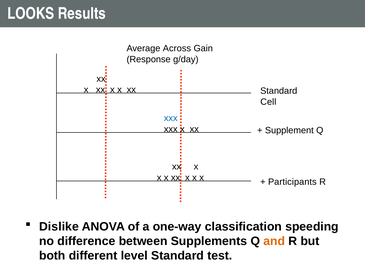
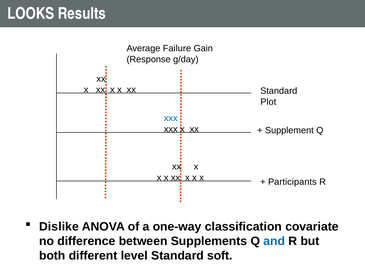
Across: Across -> Failure
Cell: Cell -> Plot
speeding: speeding -> covariate
and colour: orange -> blue
test: test -> soft
